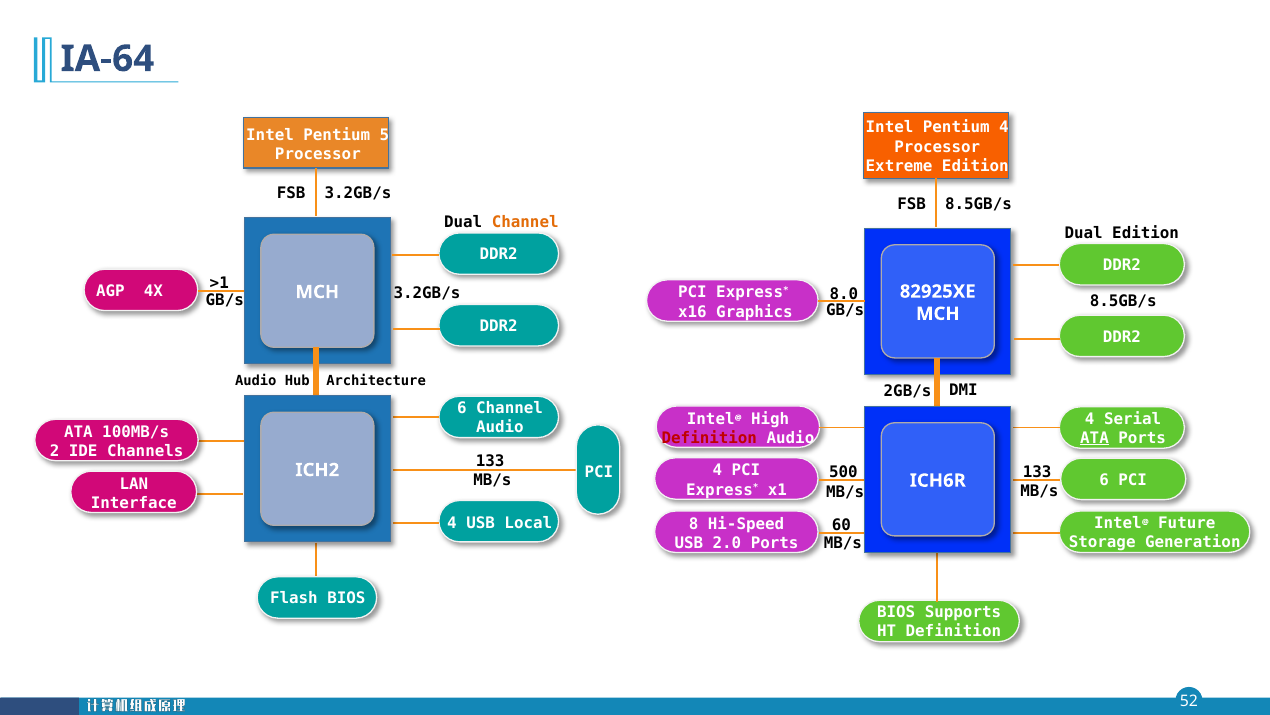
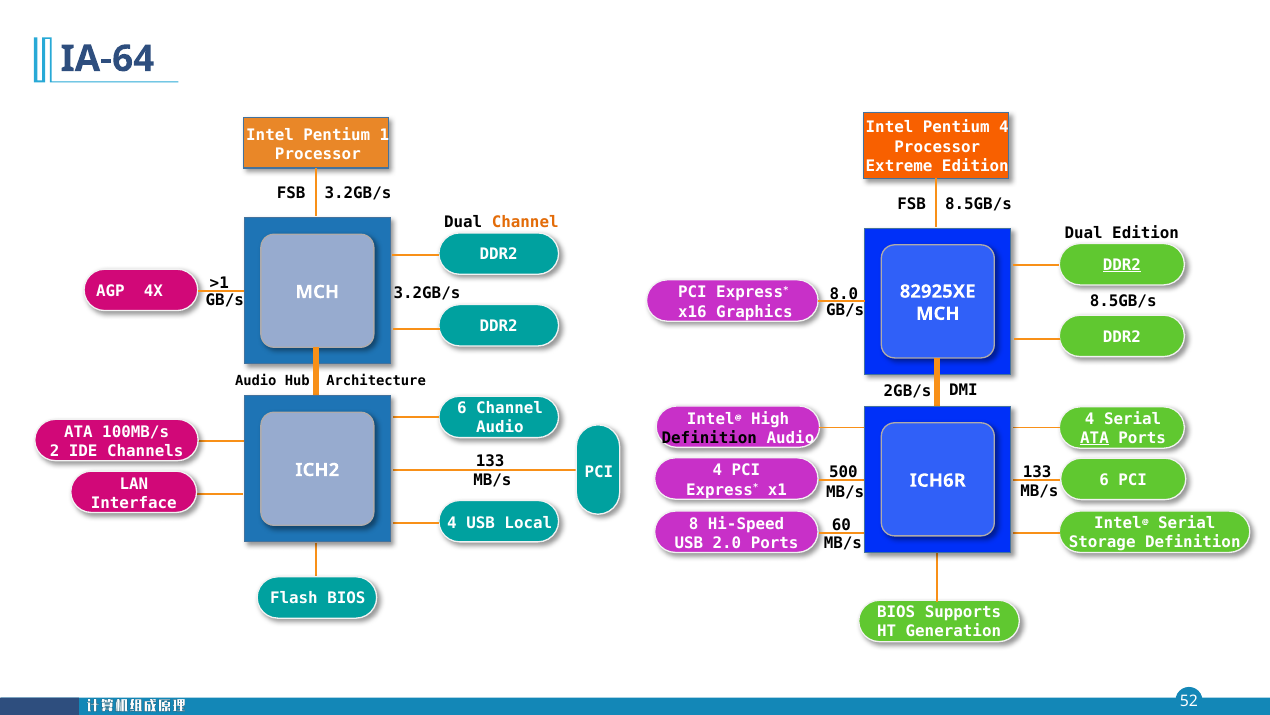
5: 5 -> 1
DDR2 at (1122, 265) underline: none -> present
Definition at (709, 438) colour: red -> black
Future at (1187, 523): Future -> Serial
Storage Generation: Generation -> Definition
HT Definition: Definition -> Generation
